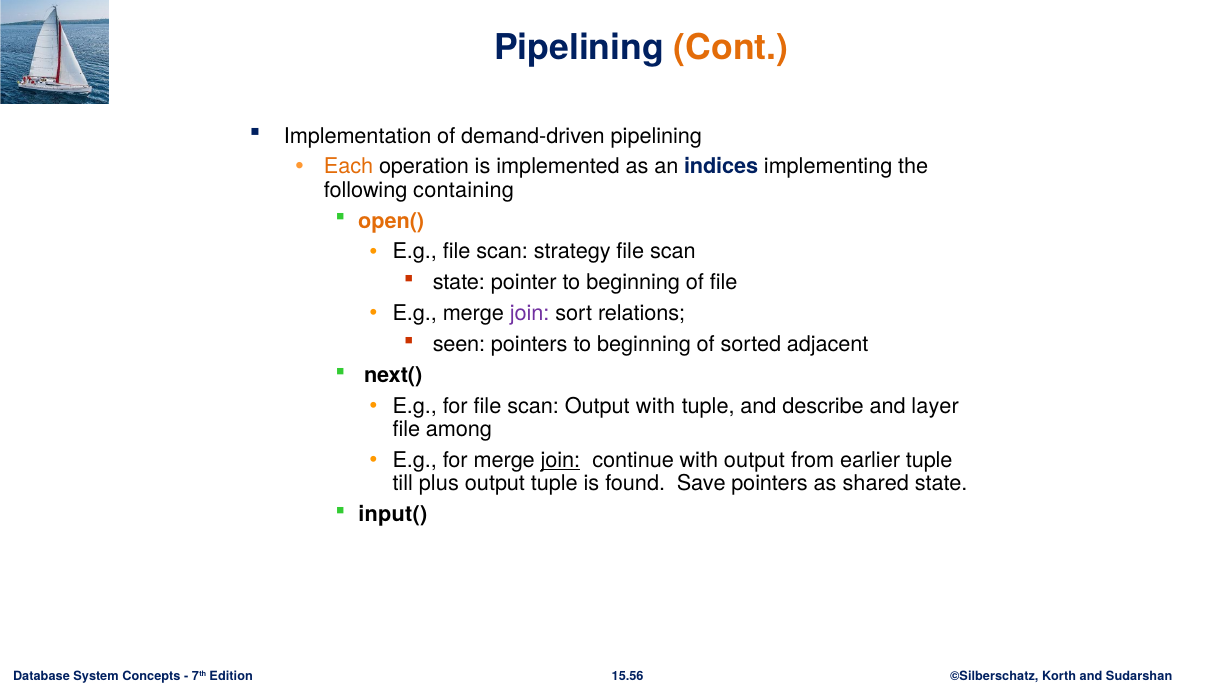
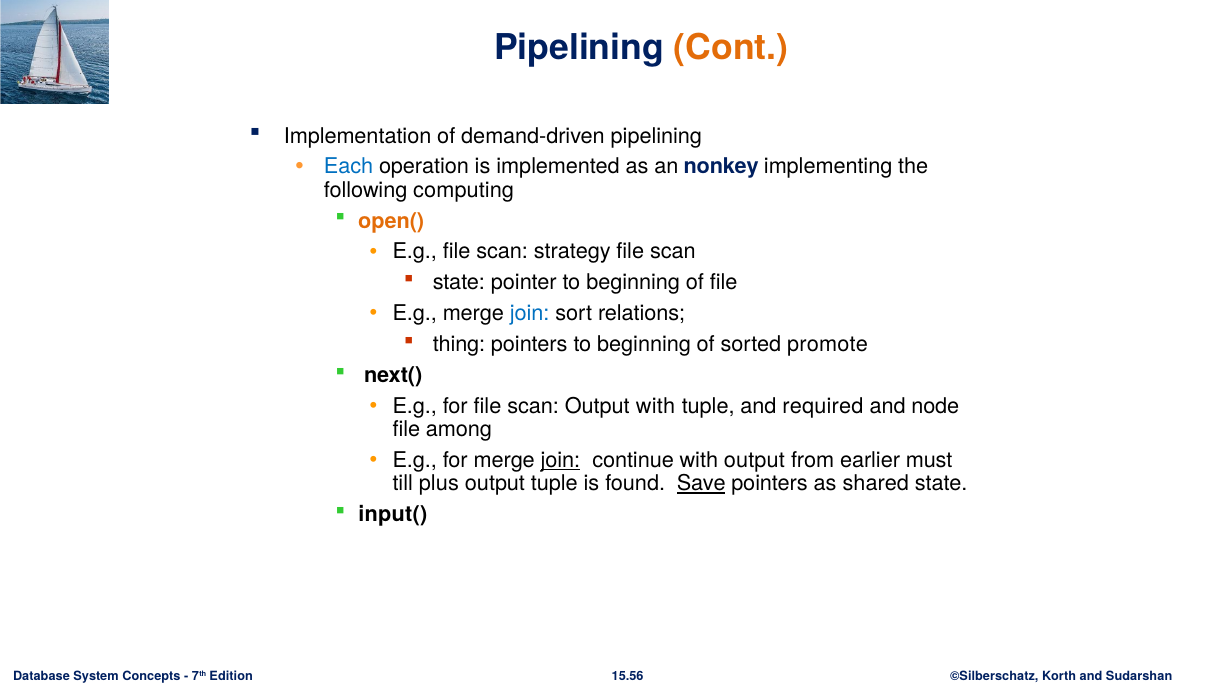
Each colour: orange -> blue
indices: indices -> nonkey
containing: containing -> computing
join at (530, 314) colour: purple -> blue
seen: seen -> thing
adjacent: adjacent -> promote
describe: describe -> required
layer: layer -> node
earlier tuple: tuple -> must
Save underline: none -> present
